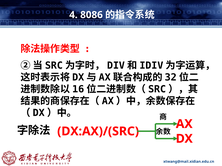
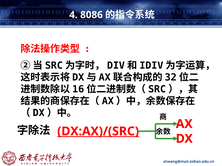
DX:AX)/(SRC underline: none -> present
